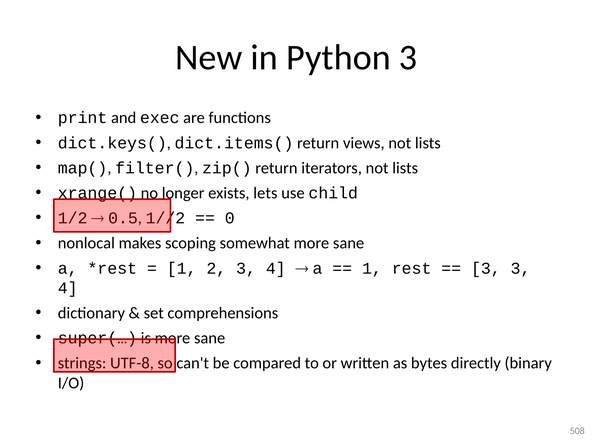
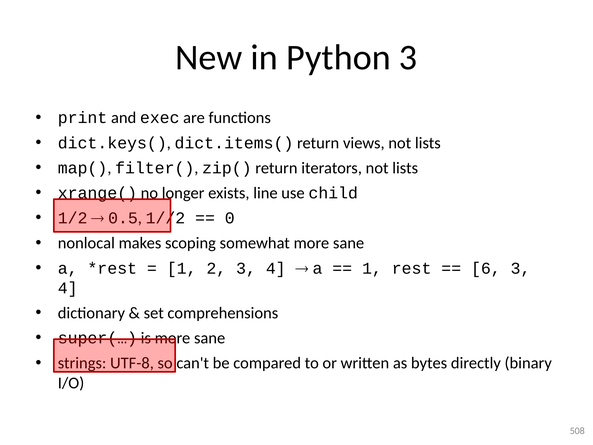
lets: lets -> line
3 at (486, 268): 3 -> 6
